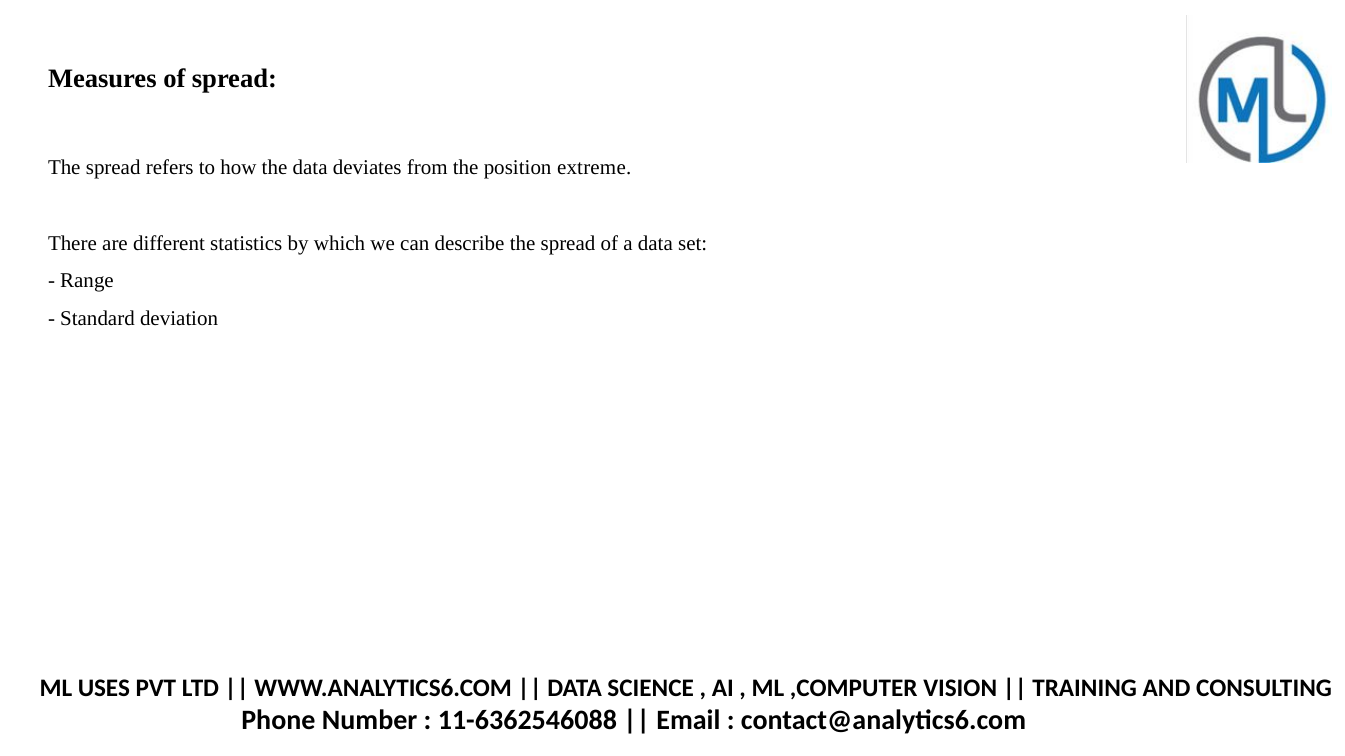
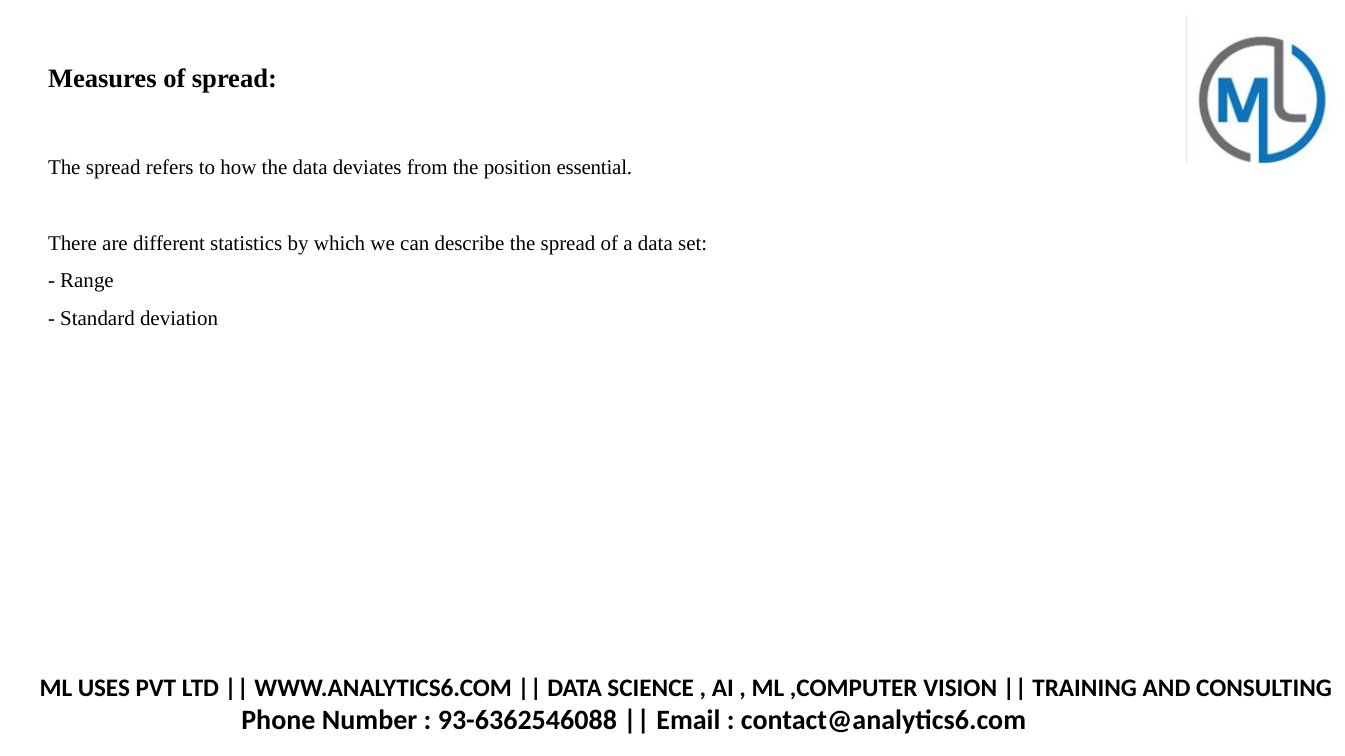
extreme: extreme -> essential
11-6362546088: 11-6362546088 -> 93-6362546088
